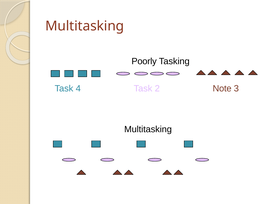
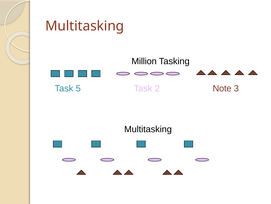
Poorly: Poorly -> Million
4: 4 -> 5
